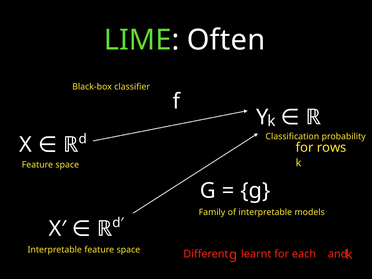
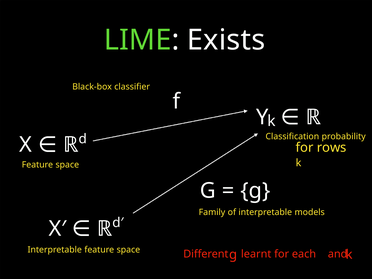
Often: Often -> Exists
